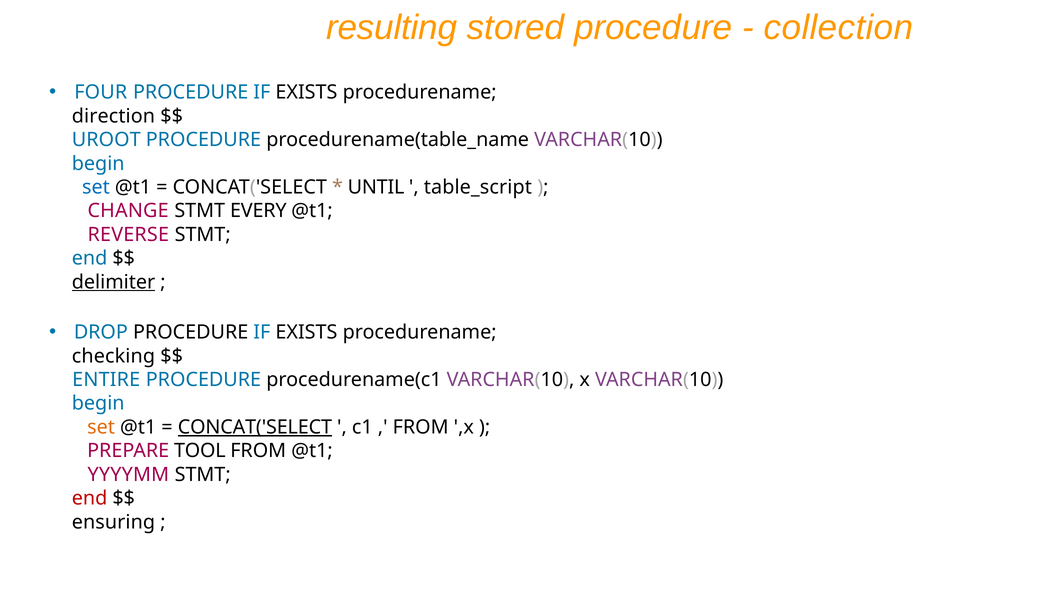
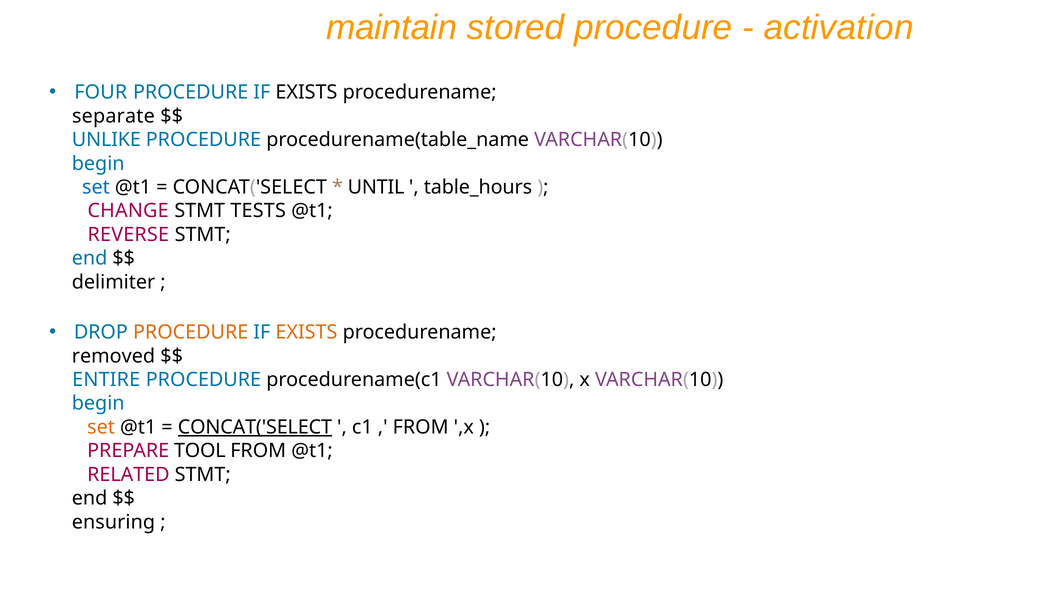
resulting: resulting -> maintain
collection: collection -> activation
direction: direction -> separate
UROOT: UROOT -> UNLIKE
table_script: table_script -> table_hours
EVERY: EVERY -> TESTS
delimiter underline: present -> none
PROCEDURE at (191, 332) colour: black -> orange
EXISTS at (306, 332) colour: black -> orange
checking: checking -> removed
YYYYMM: YYYYMM -> RELATED
end at (90, 498) colour: red -> black
